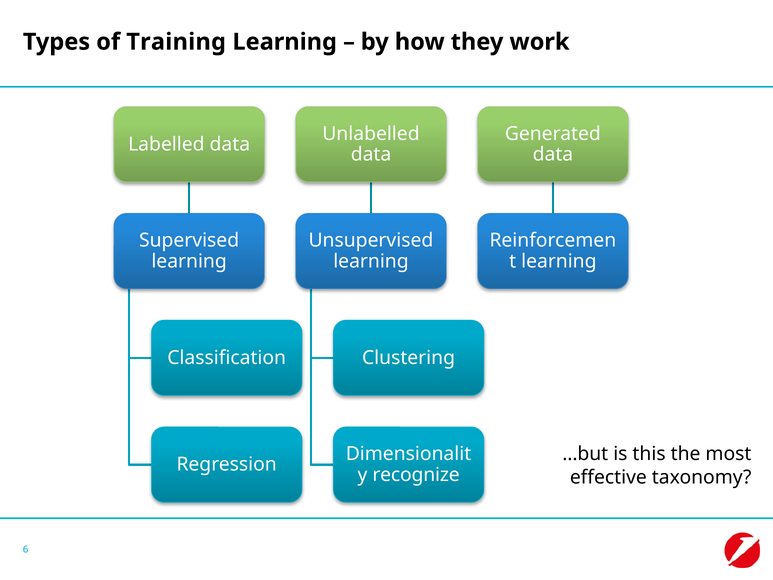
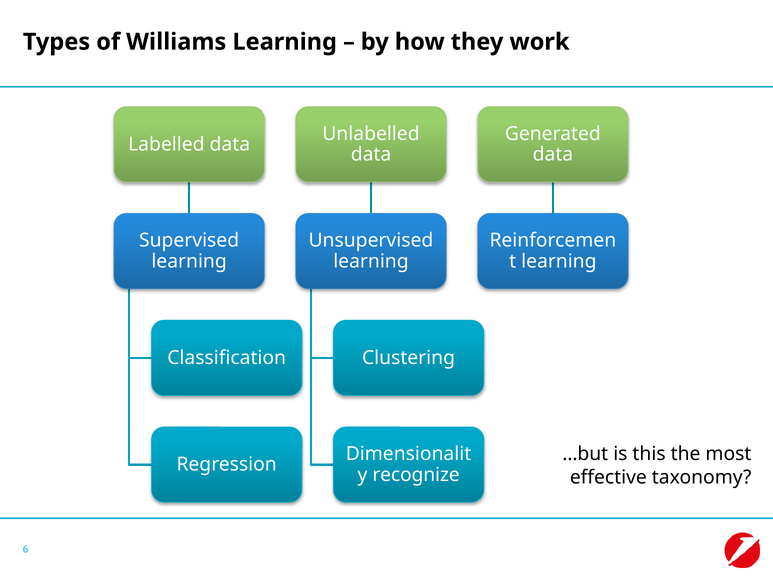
Training: Training -> Williams
